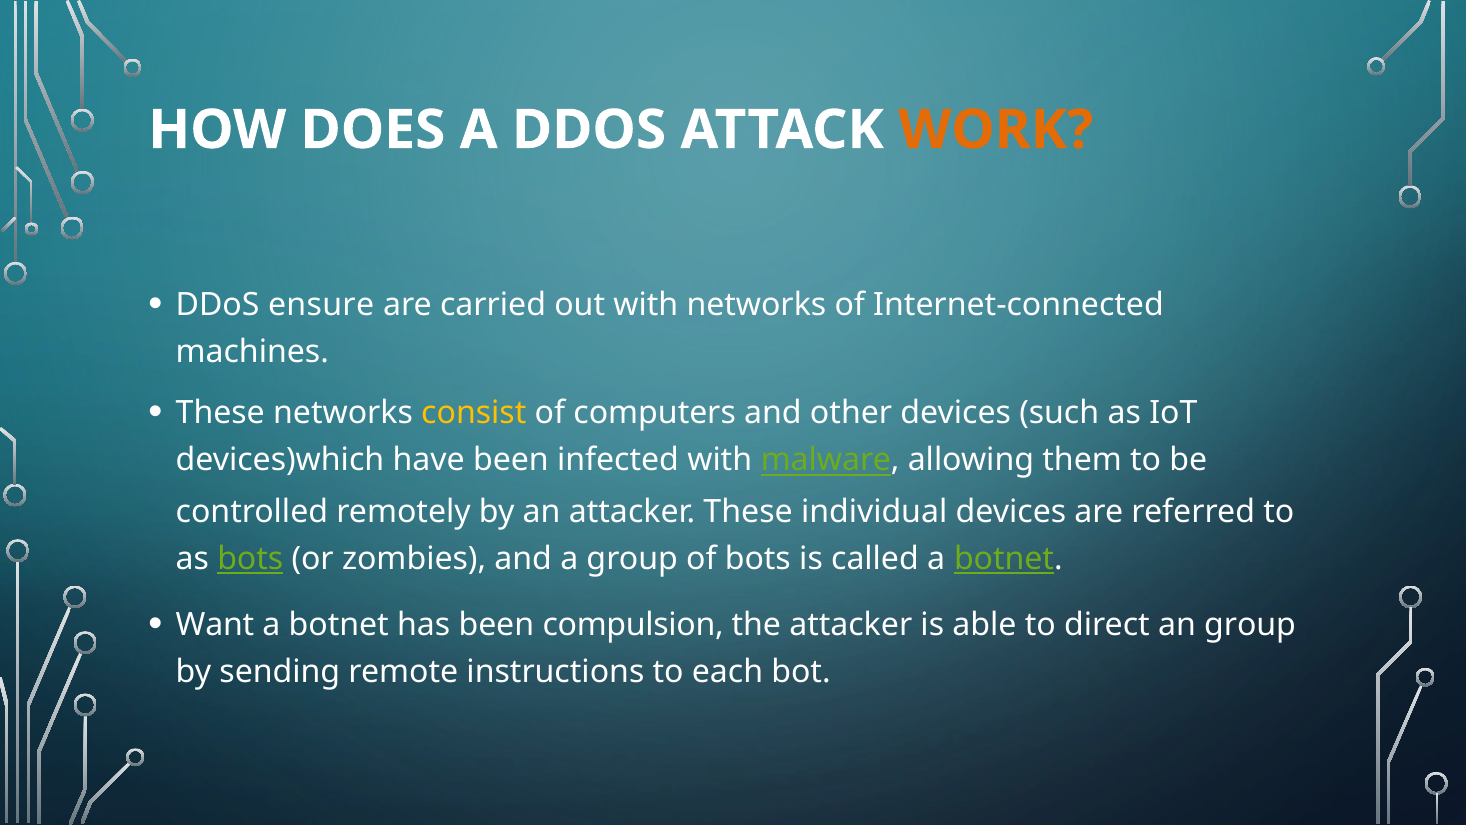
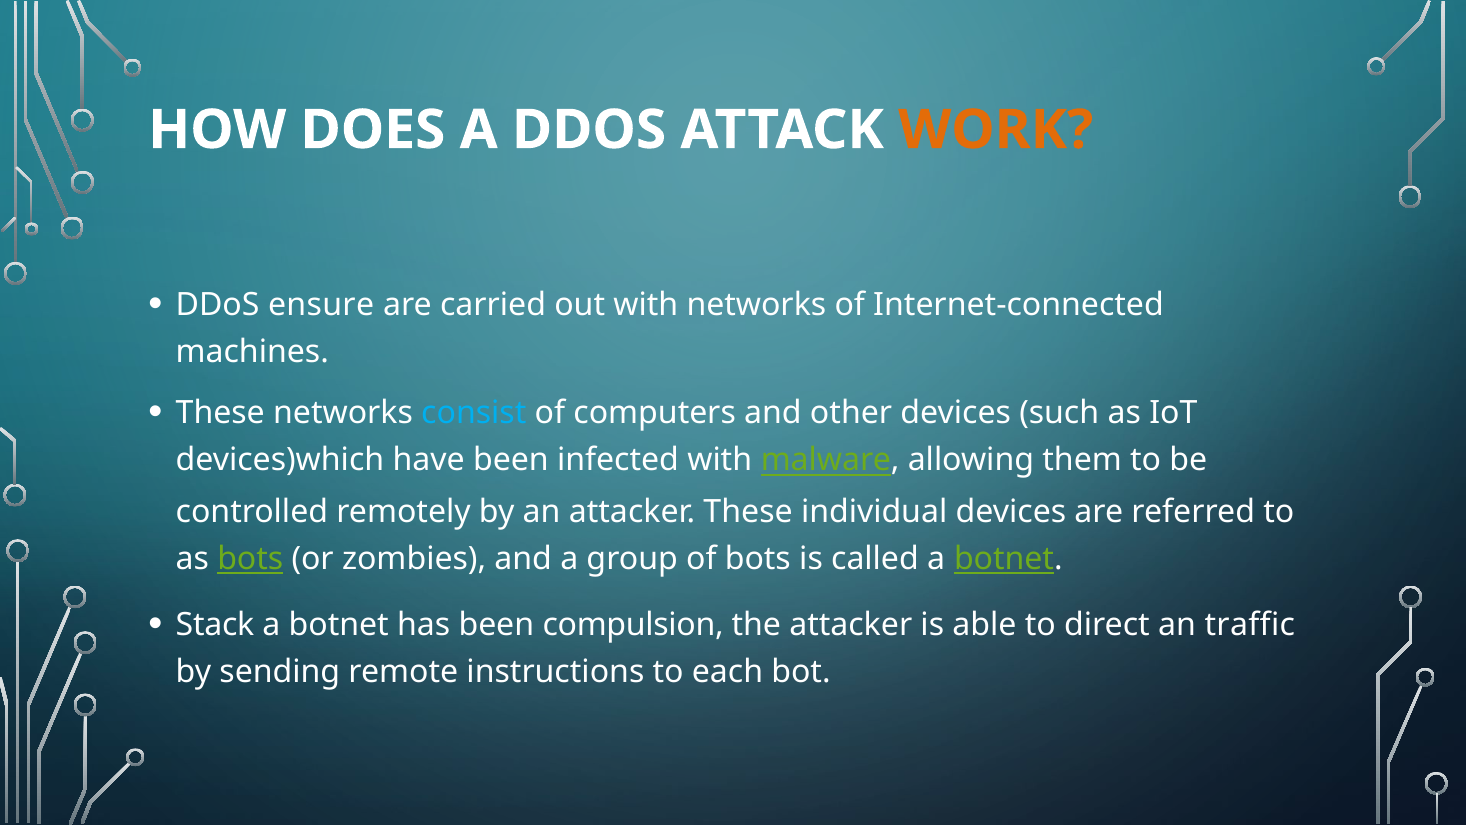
consist colour: yellow -> light blue
Want: Want -> Stack
an group: group -> traffic
